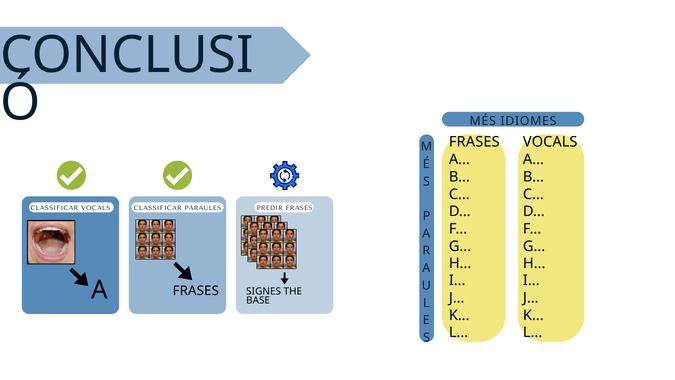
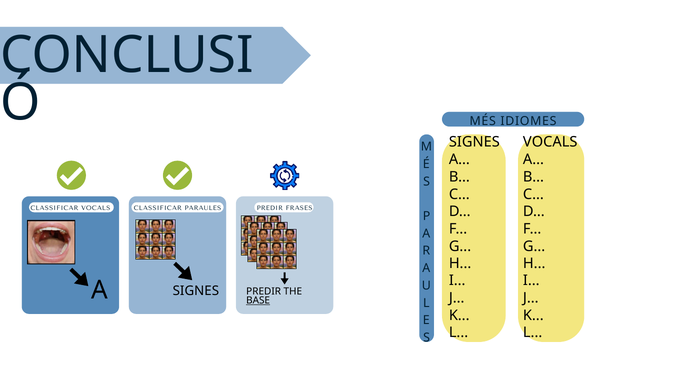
FRASES at (474, 142): FRASES -> SIGNES
FRASES at (196, 291): FRASES -> SIGNES
SIGNES at (264, 291): SIGNES -> PREDIR
BASE underline: none -> present
